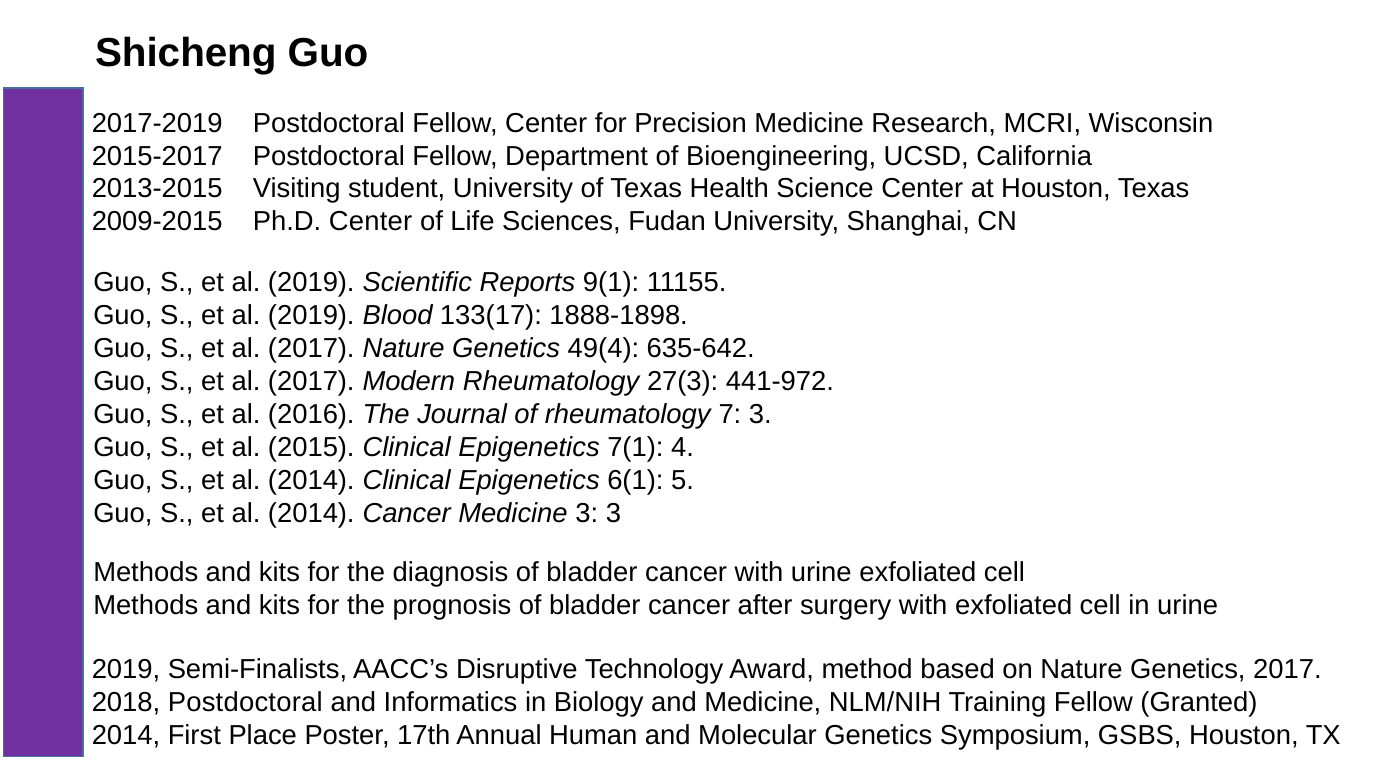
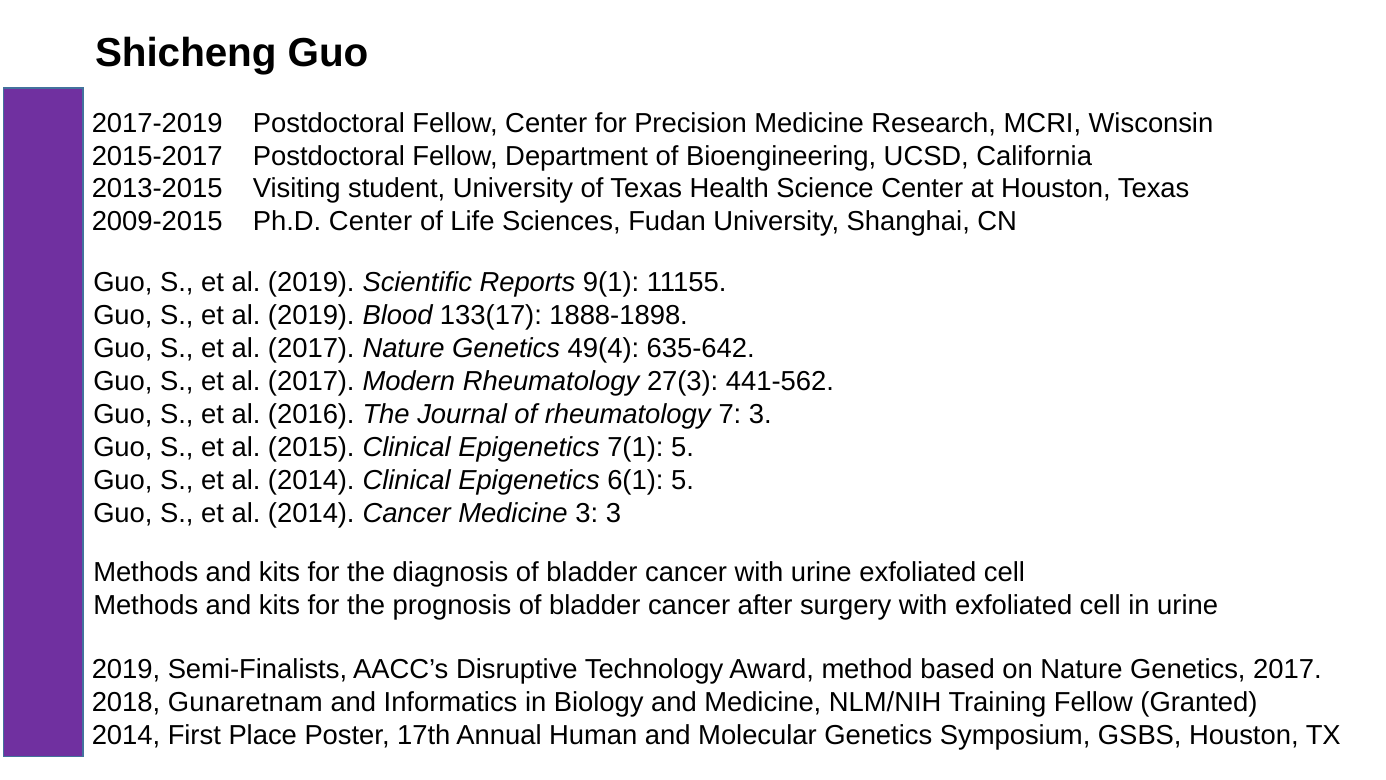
441-972: 441-972 -> 441-562
7(1 4: 4 -> 5
2018 Postdoctoral: Postdoctoral -> Gunaretnam
